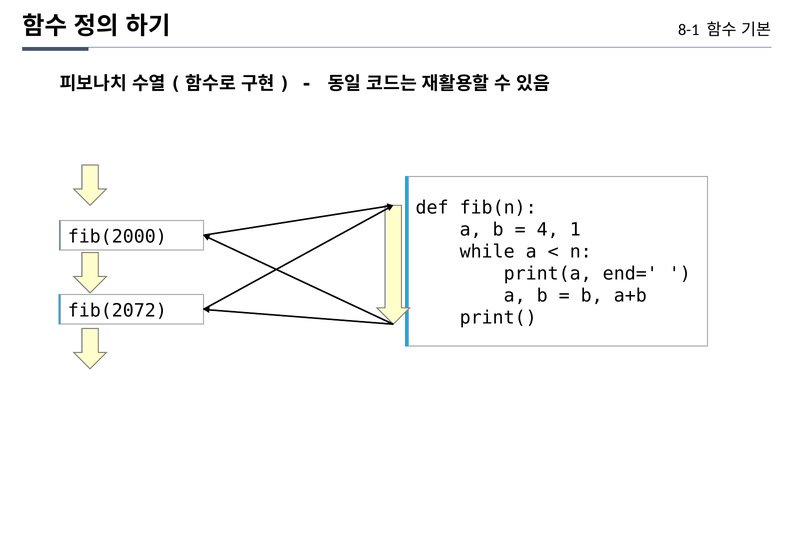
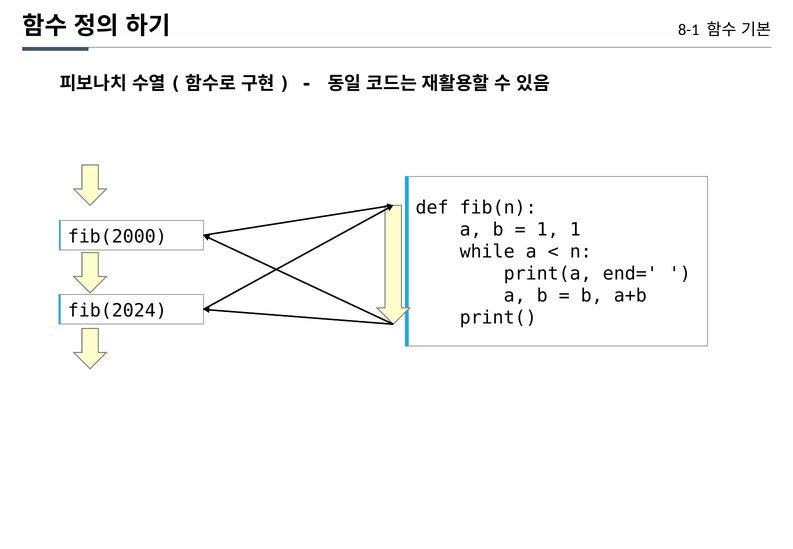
4 at (548, 230): 4 -> 1
fib(2072: fib(2072 -> fib(2024
